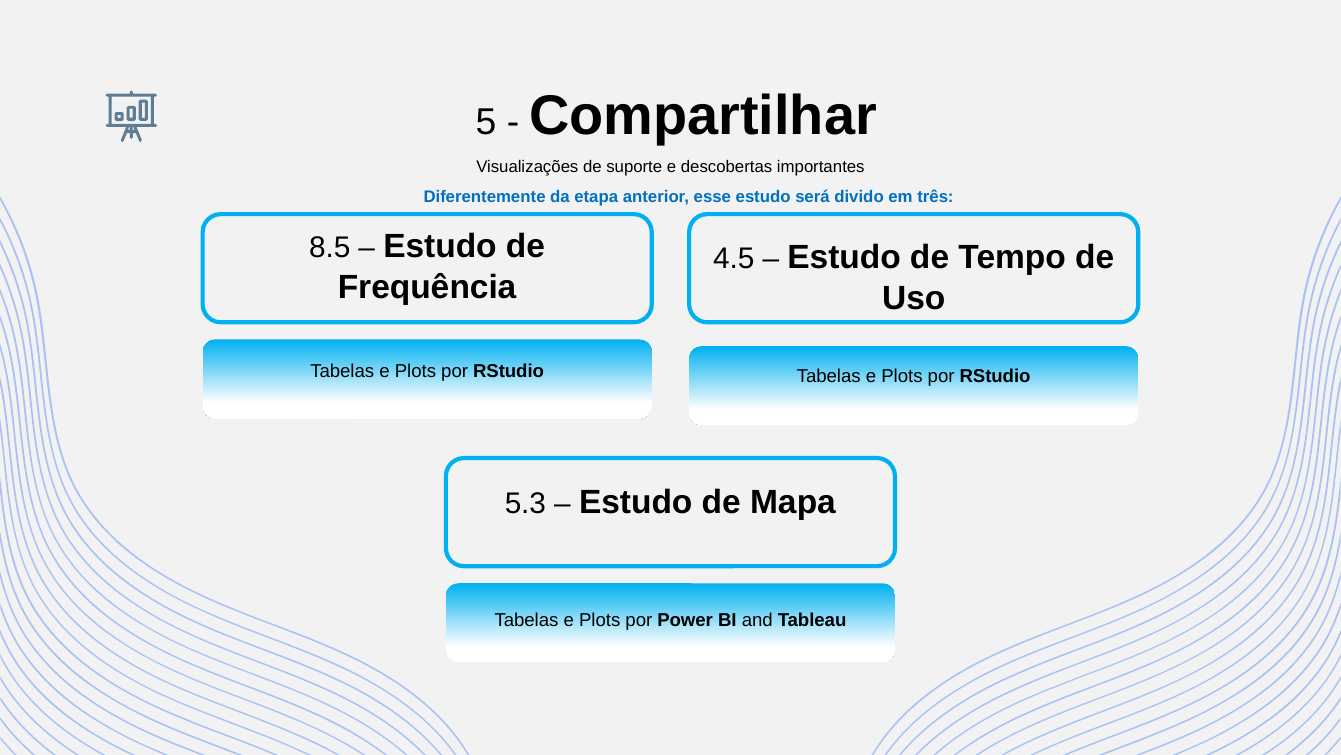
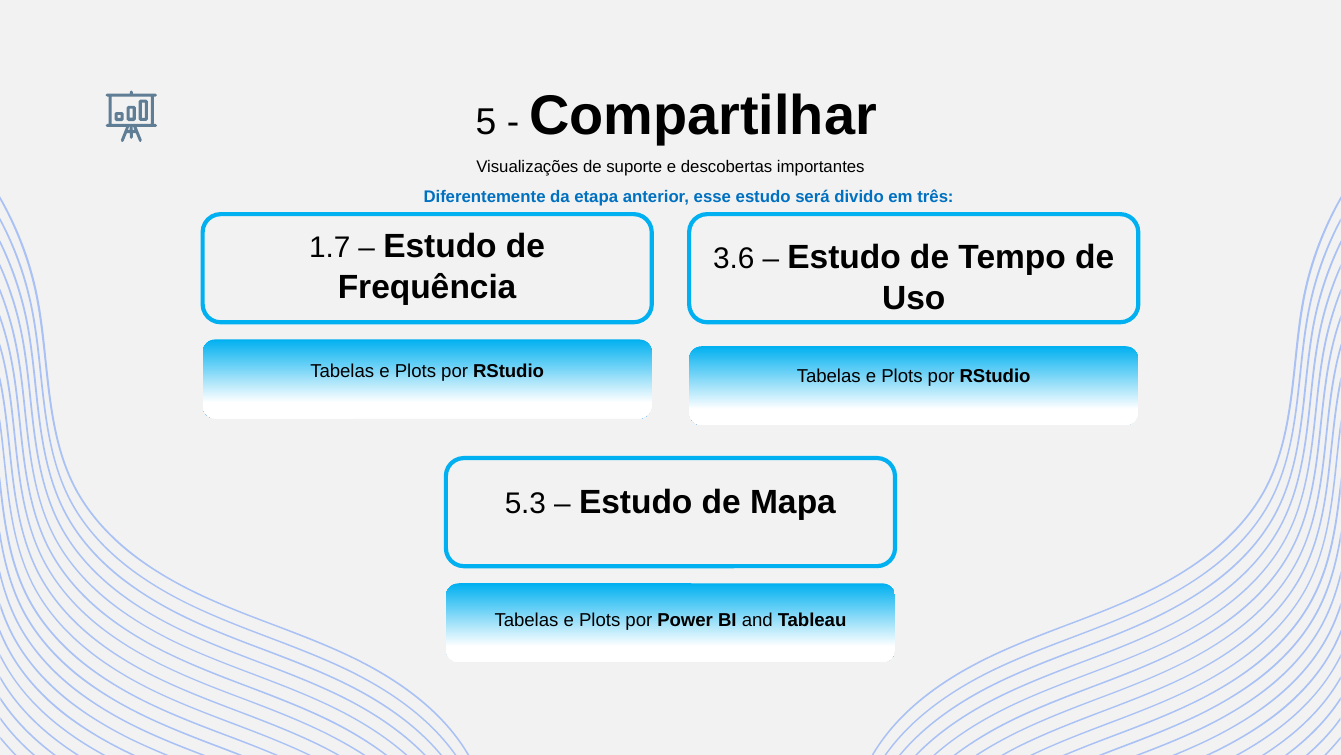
8.5: 8.5 -> 1.7
4.5: 4.5 -> 3.6
